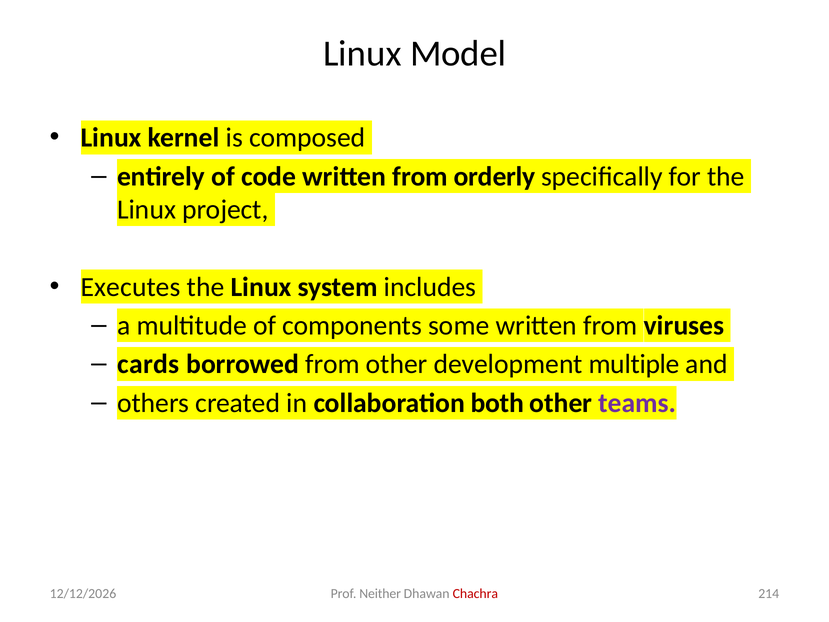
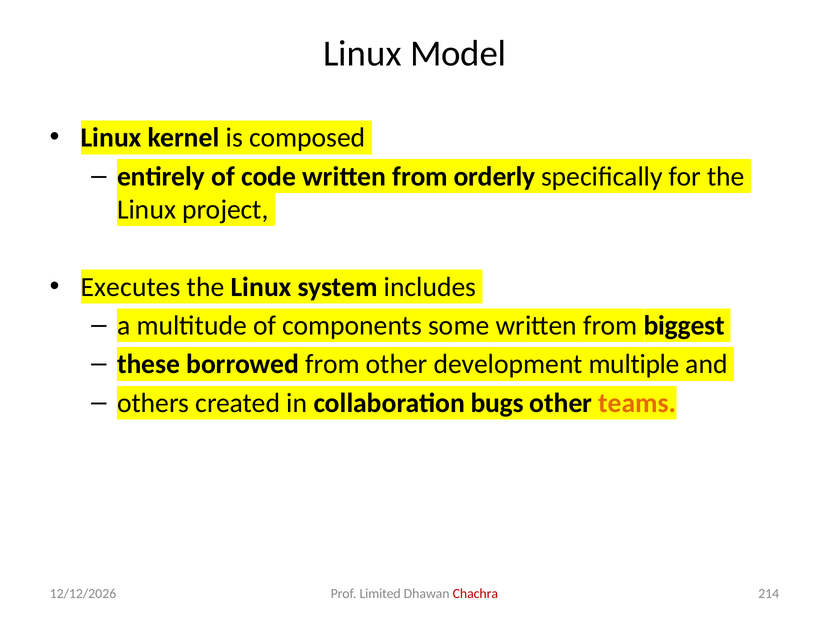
viruses: viruses -> biggest
cards: cards -> these
both: both -> bugs
teams colour: purple -> orange
Neither: Neither -> Limited
